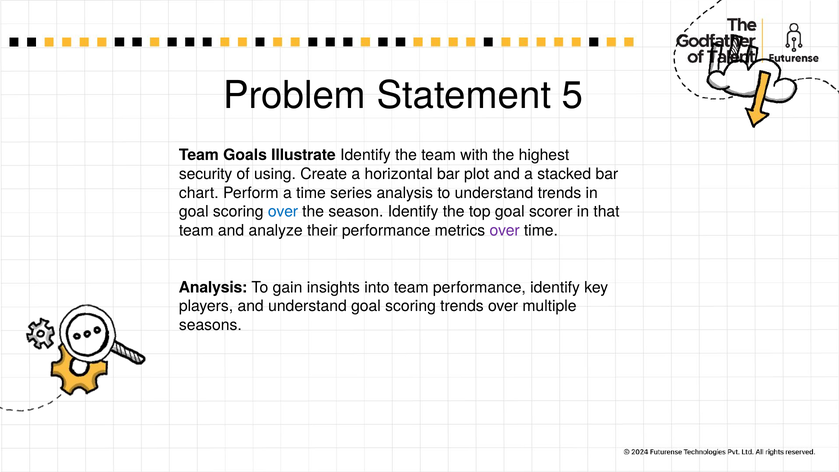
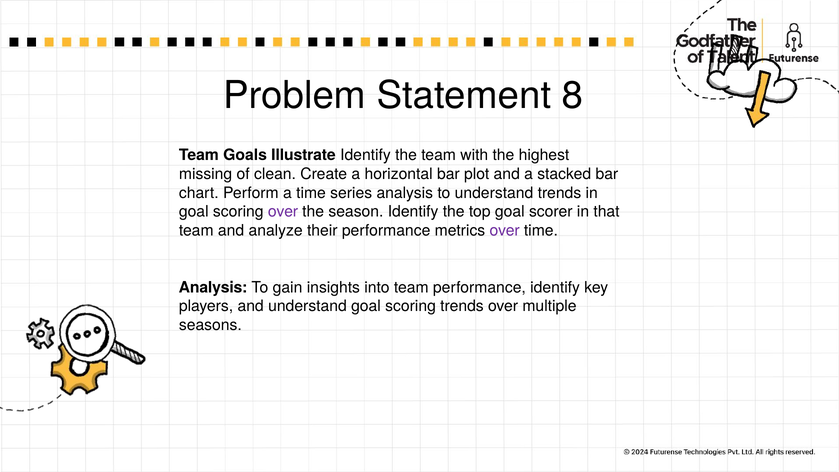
5: 5 -> 8
security: security -> missing
using: using -> clean
over at (283, 212) colour: blue -> purple
